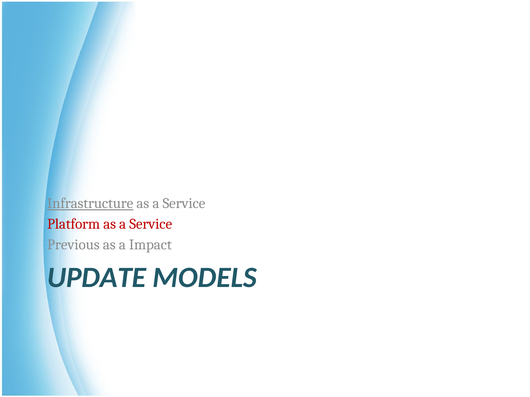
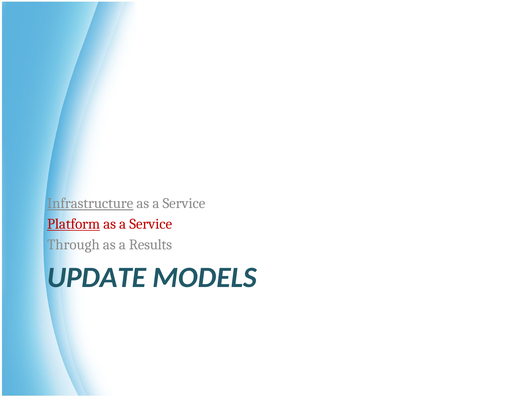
Platform underline: none -> present
Previous: Previous -> Through
Impact: Impact -> Results
